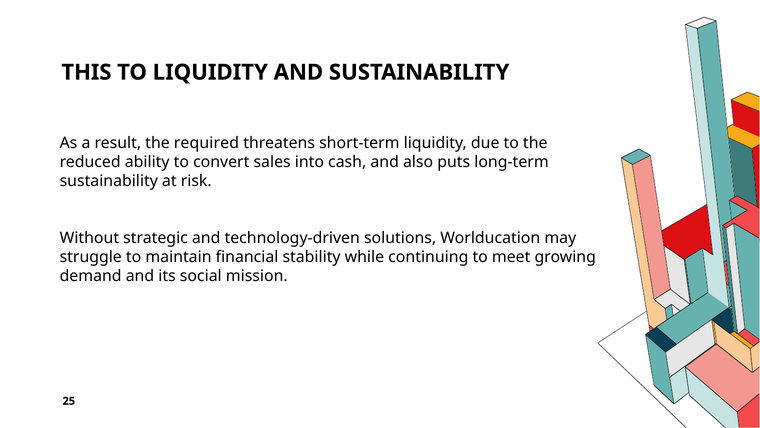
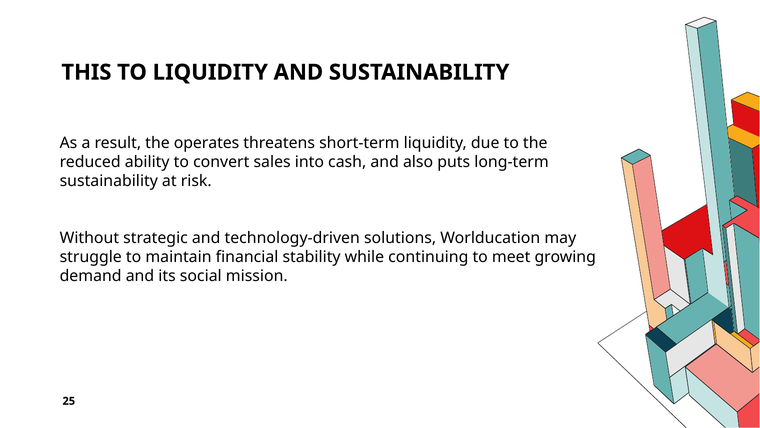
required: required -> operates
